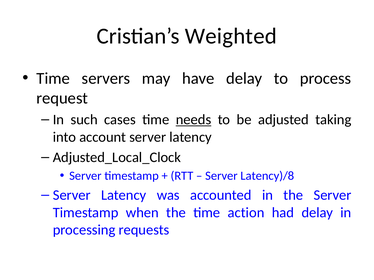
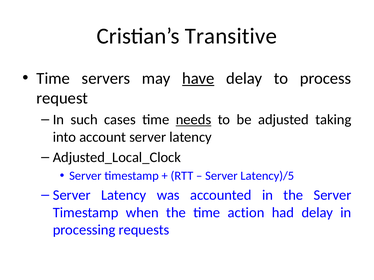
Weighted: Weighted -> Transitive
have underline: none -> present
Latency)/8: Latency)/8 -> Latency)/5
